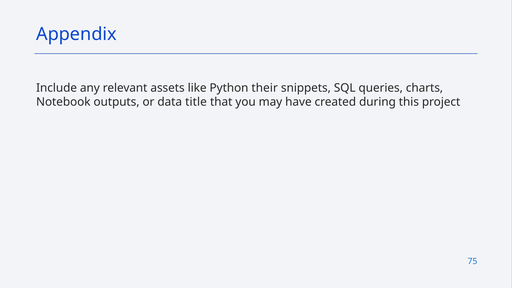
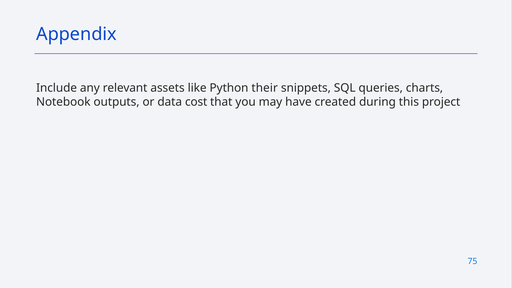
title: title -> cost
